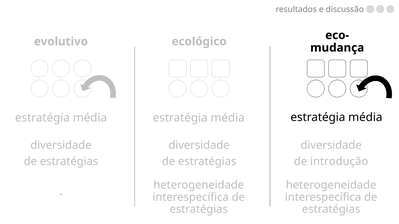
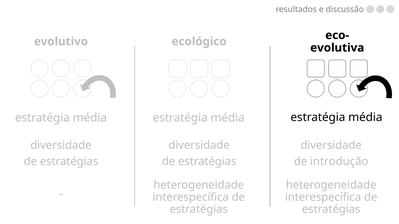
mudança: mudança -> evolutiva
